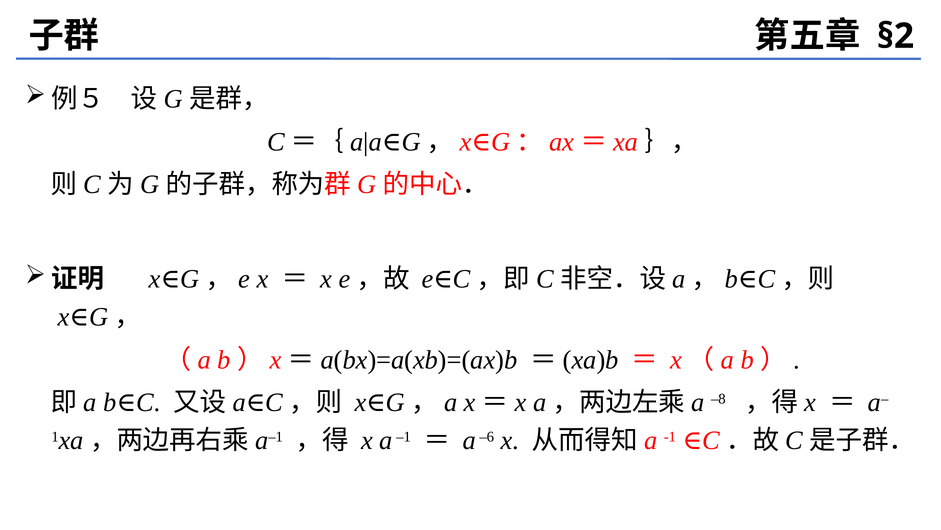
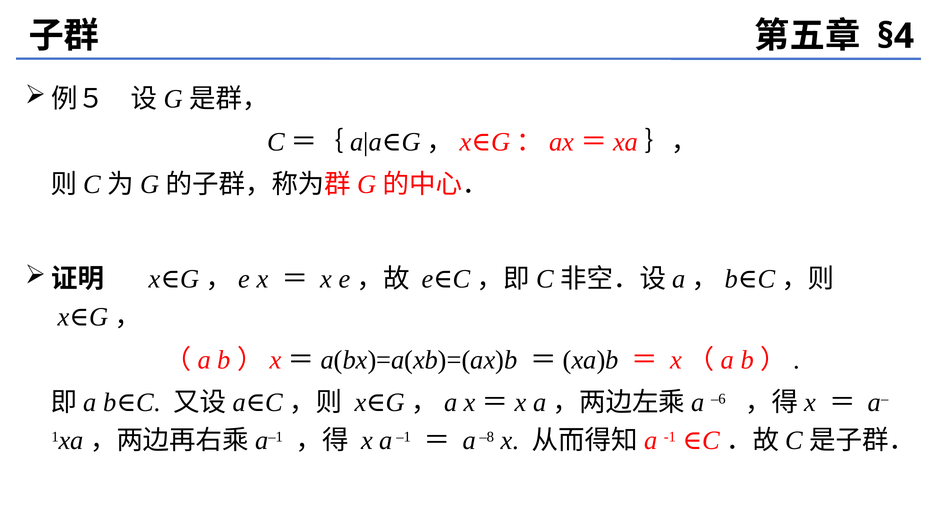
§2: §2 -> §4
–8: –8 -> –6
–6: –6 -> –8
